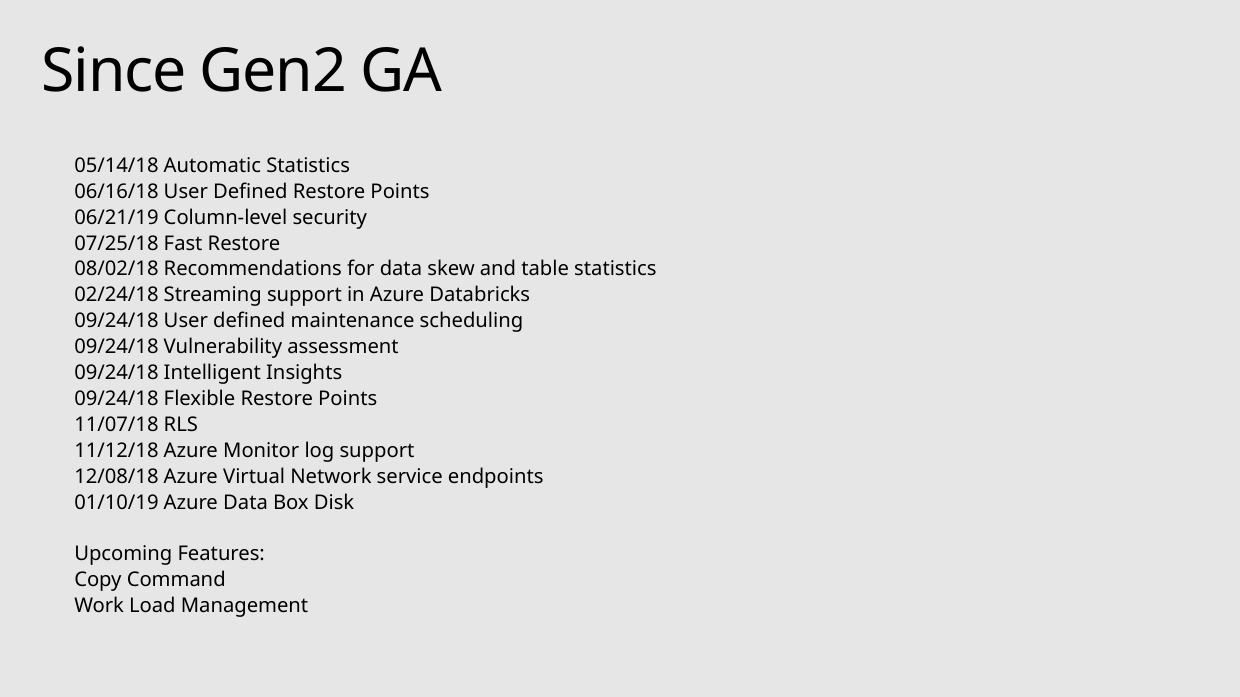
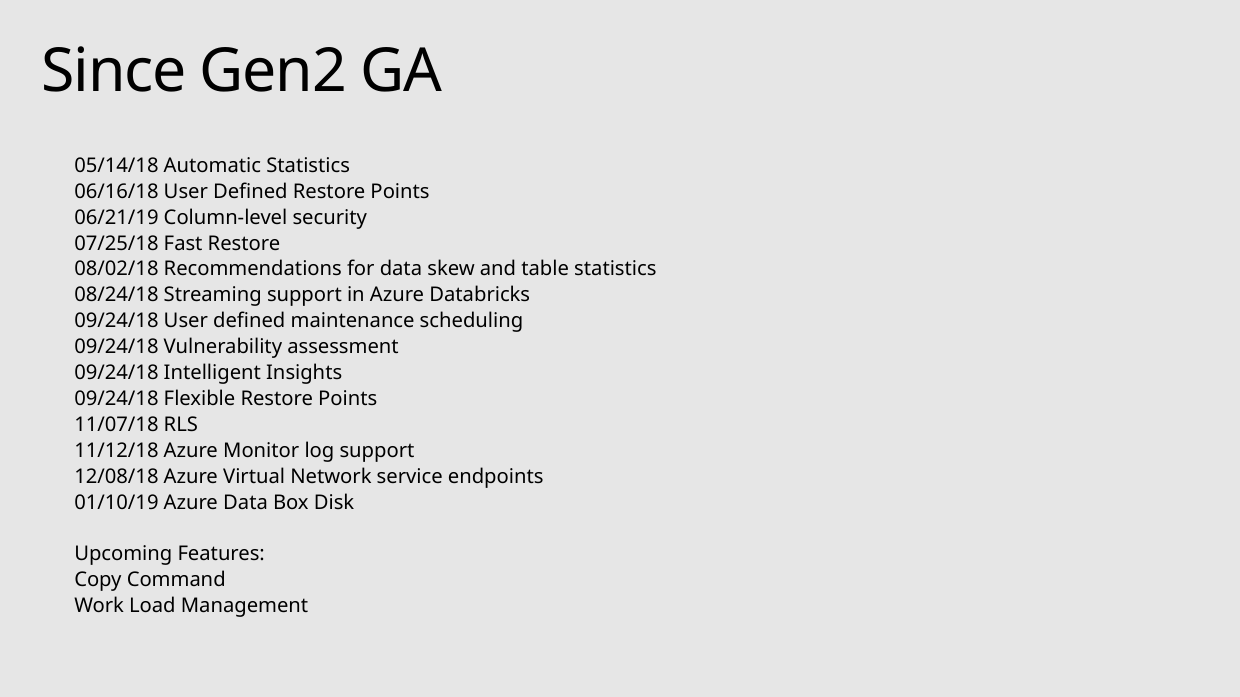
02/24/18: 02/24/18 -> 08/24/18
